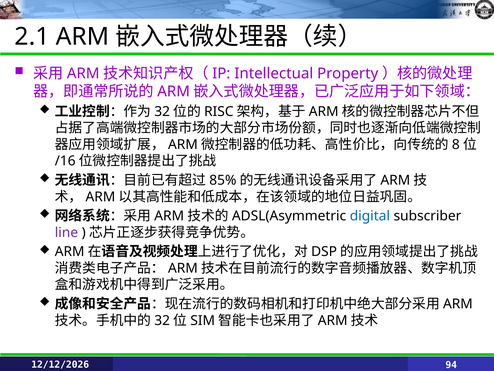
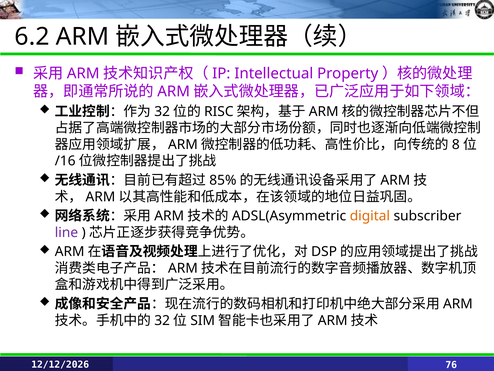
2.1: 2.1 -> 6.2
digital colour: blue -> orange
94: 94 -> 76
